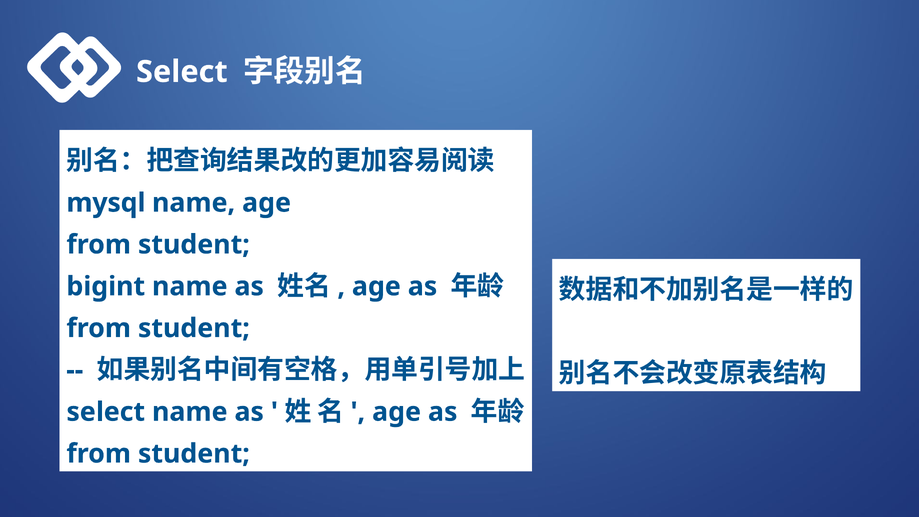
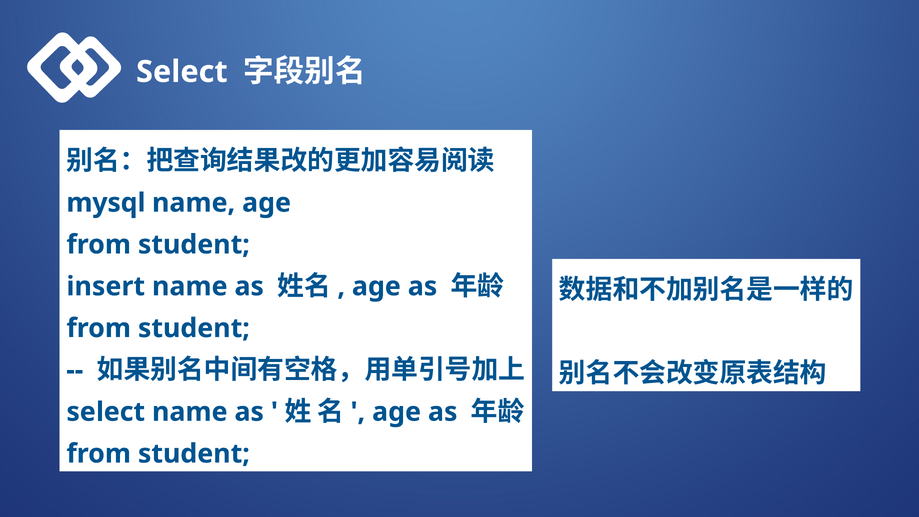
bigint: bigint -> insert
